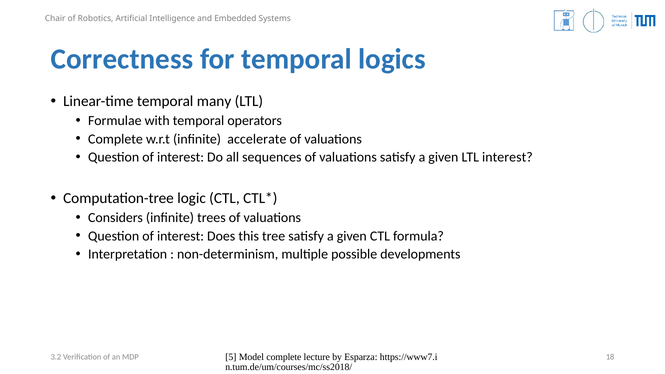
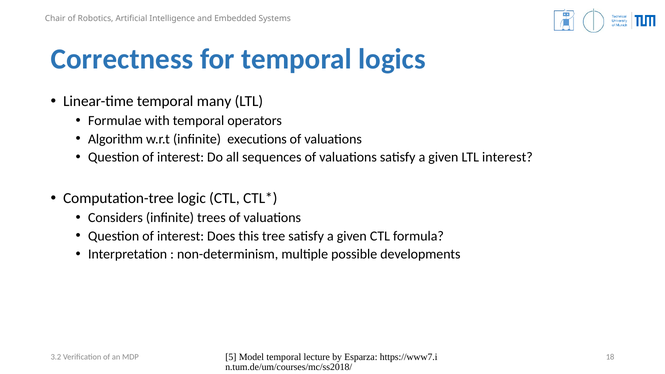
Complete at (115, 139): Complete -> Algorithm
accelerate: accelerate -> executions
Model complete: complete -> temporal
